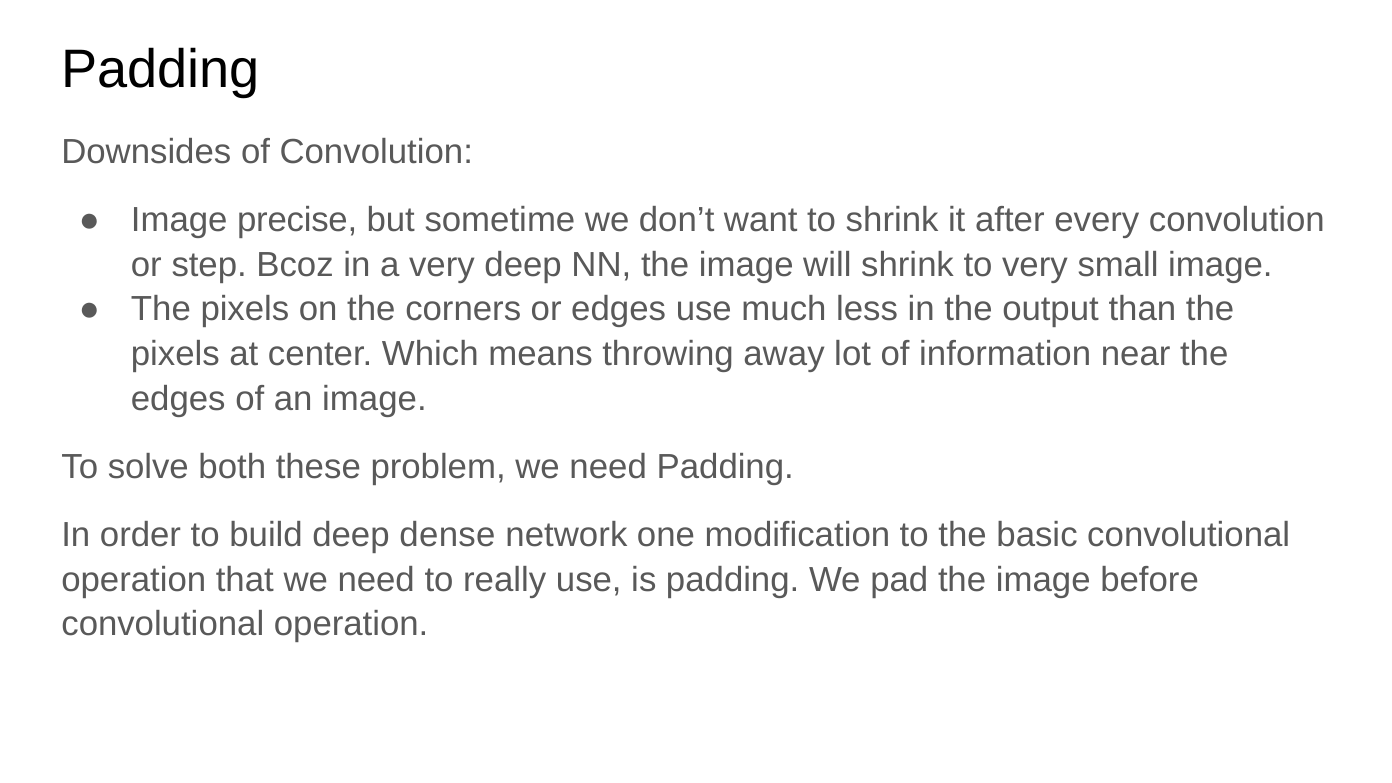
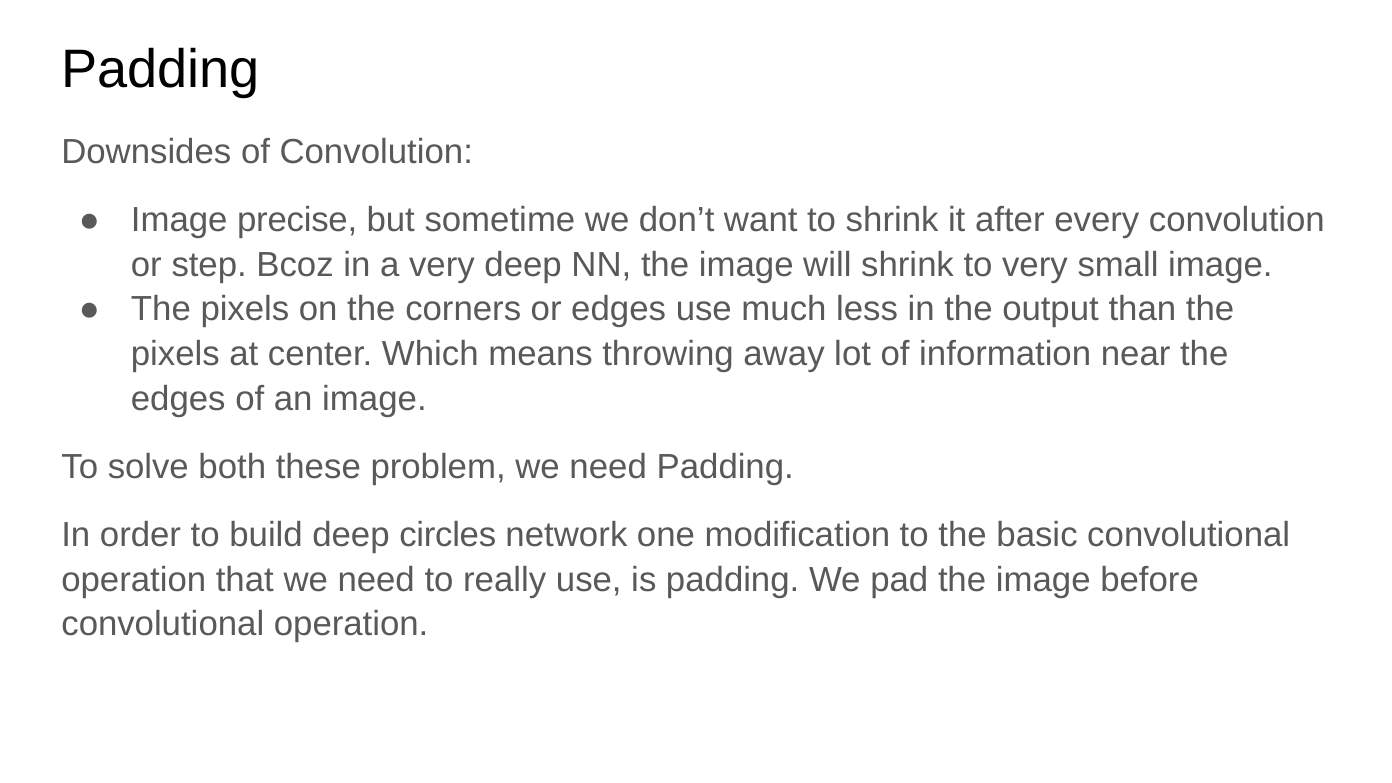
dense: dense -> circles
